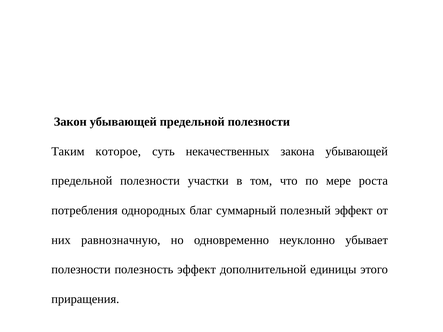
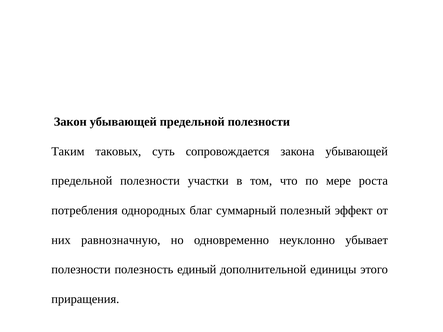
которое: которое -> таковых
некачественных: некачественных -> сопровождается
полезность эффект: эффект -> единый
